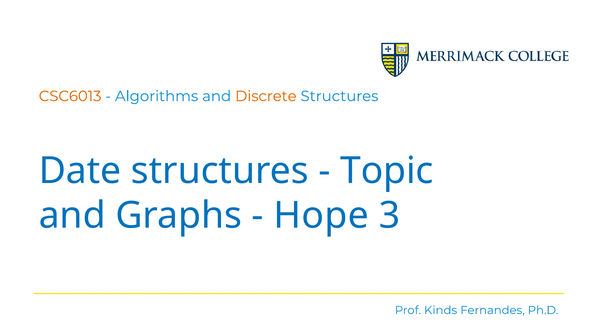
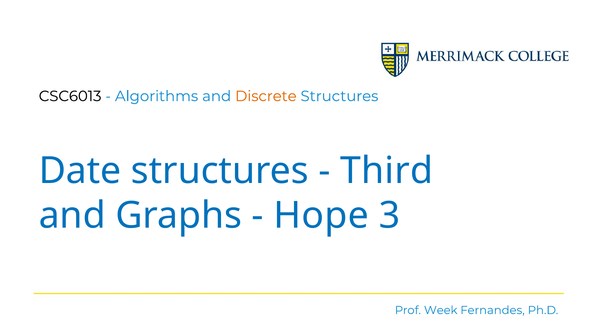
CSC6013 colour: orange -> black
Topic: Topic -> Third
Kinds: Kinds -> Week
